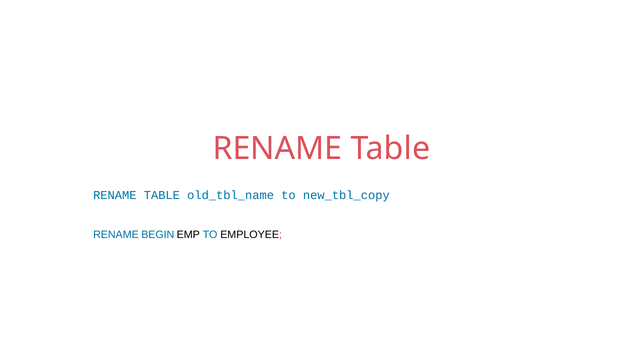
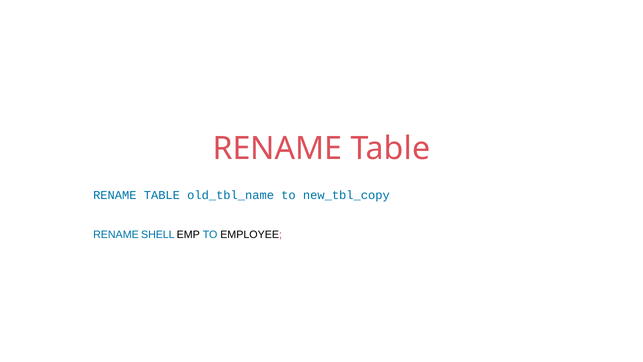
BEGIN: BEGIN -> SHELL
